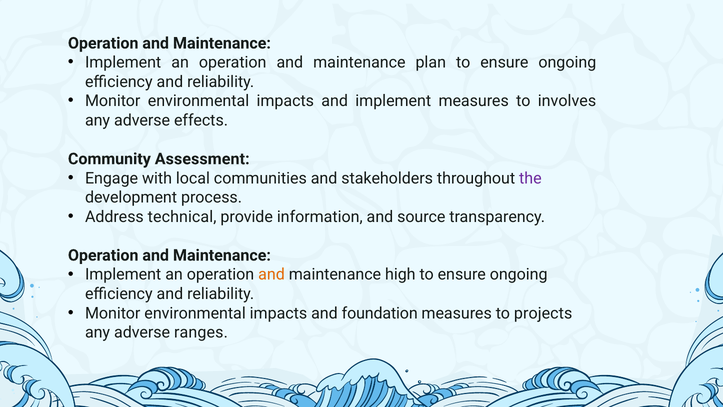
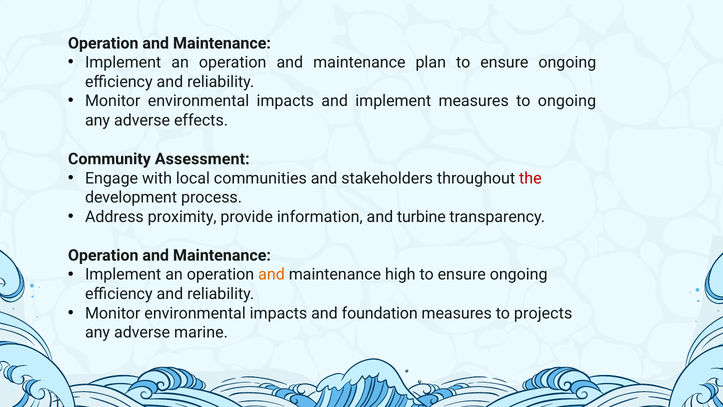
to involves: involves -> ongoing
the colour: purple -> red
technical: technical -> proximity
source: source -> turbine
ranges: ranges -> marine
